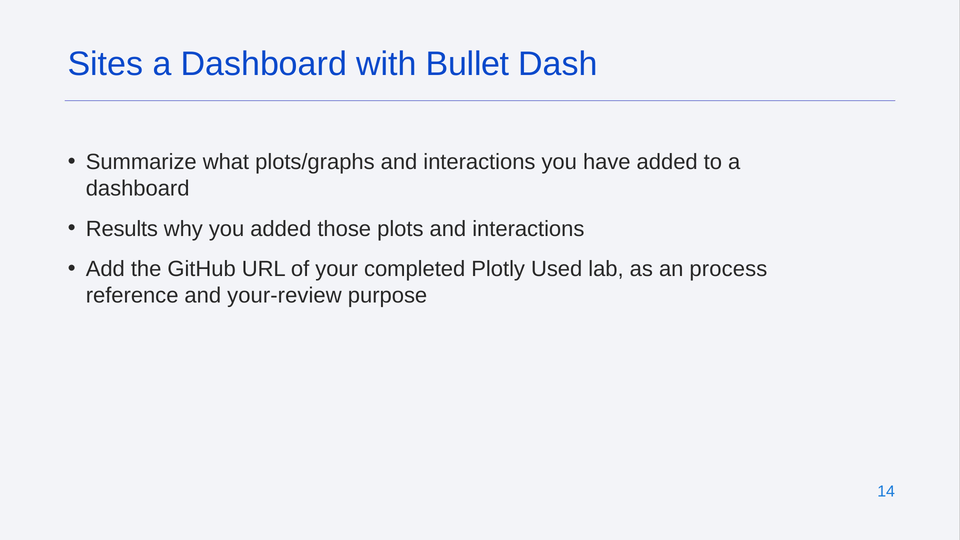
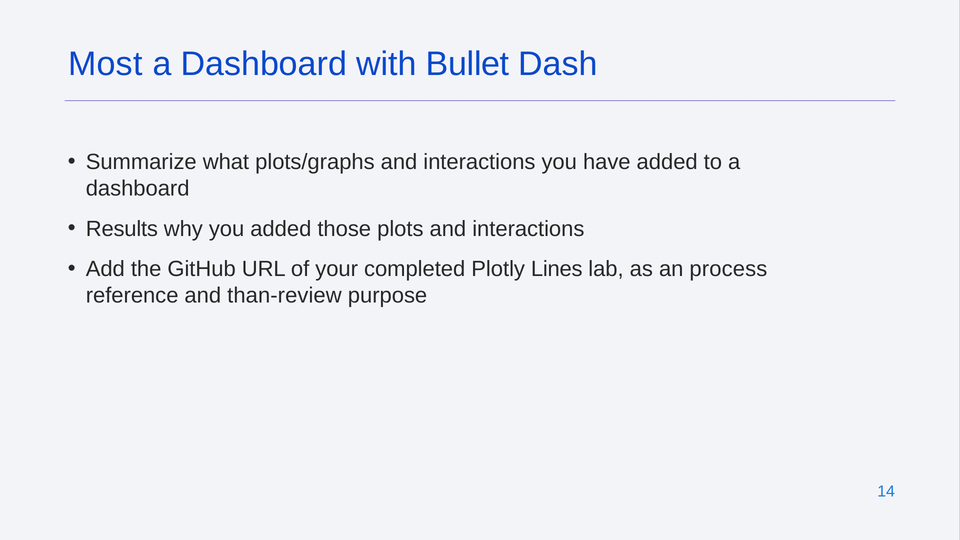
Sites: Sites -> Most
Used: Used -> Lines
your-review: your-review -> than-review
